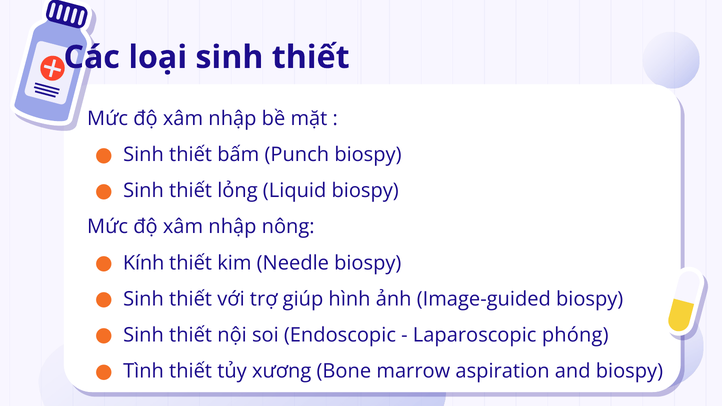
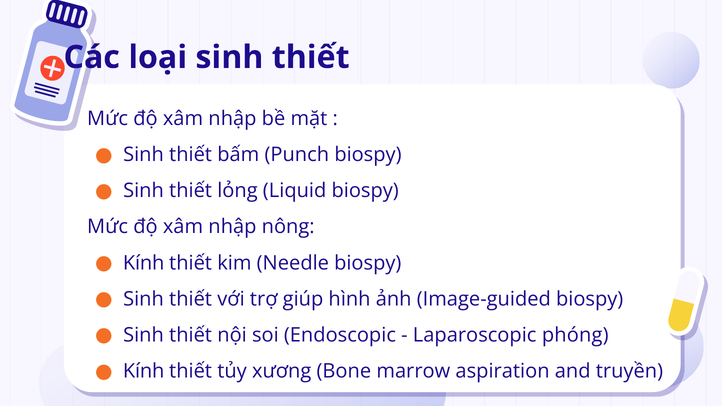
Tình at (144, 371): Tình -> Kính
and biospy: biospy -> truyền
